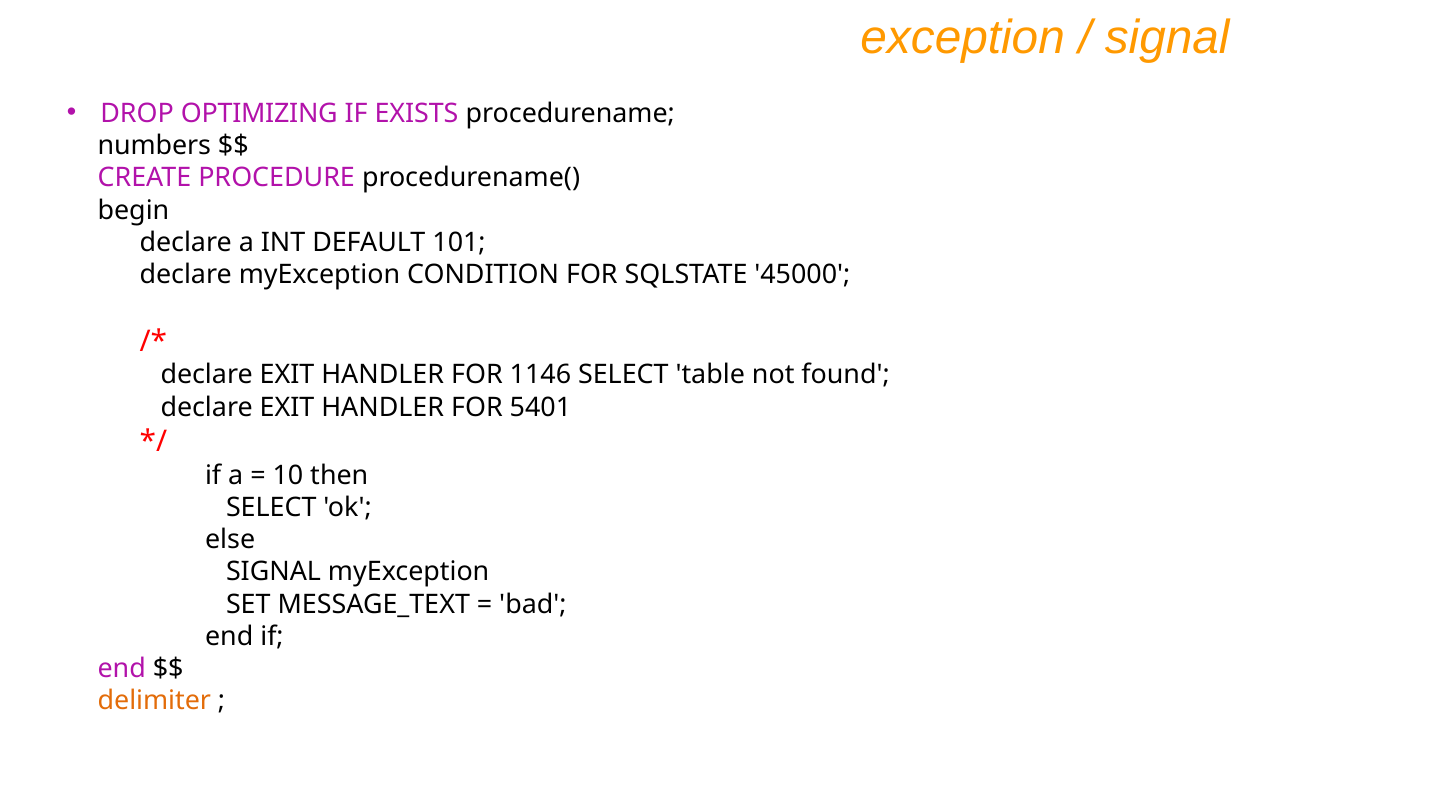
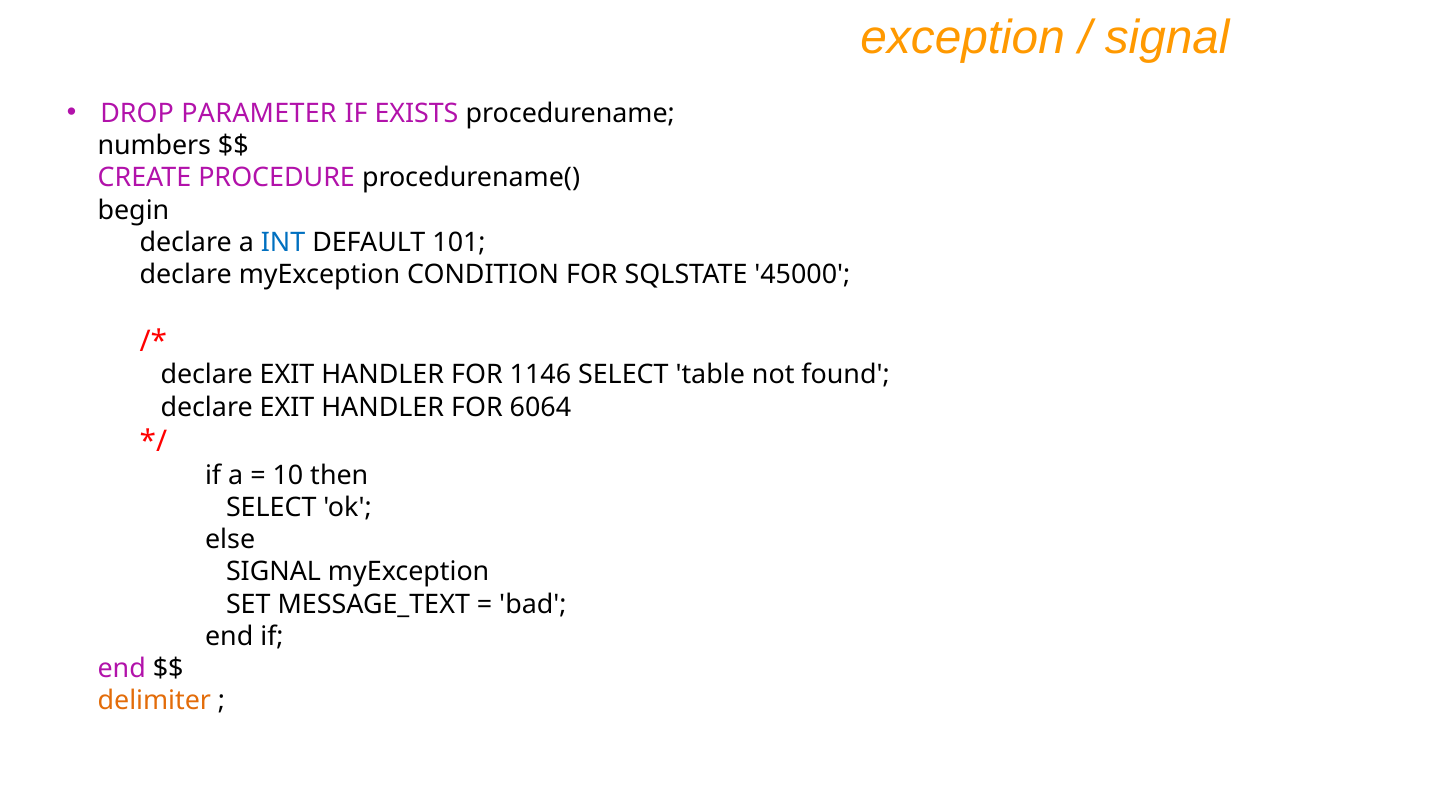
OPTIMIZING: OPTIMIZING -> PARAMETER
INT colour: black -> blue
5401: 5401 -> 6064
